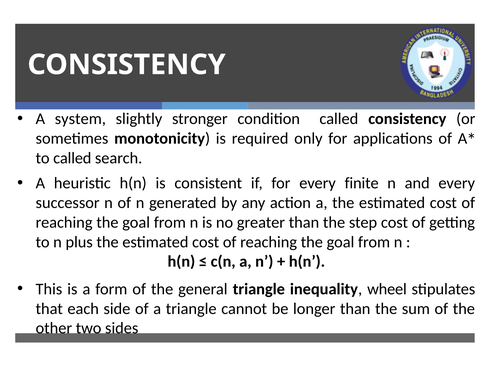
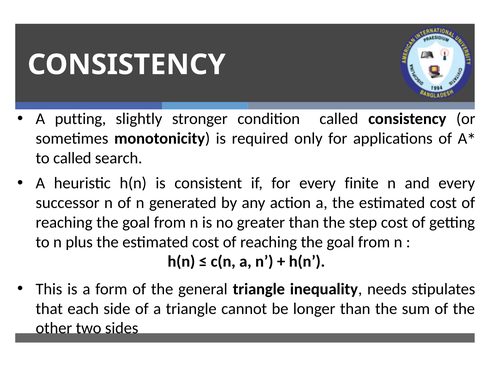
system: system -> putting
wheel: wheel -> needs
